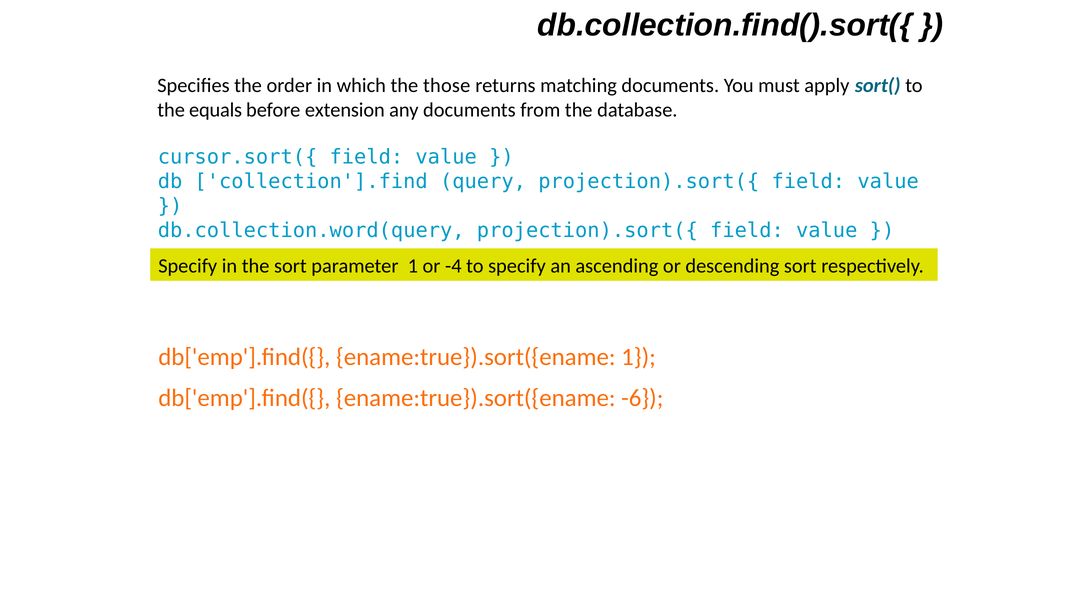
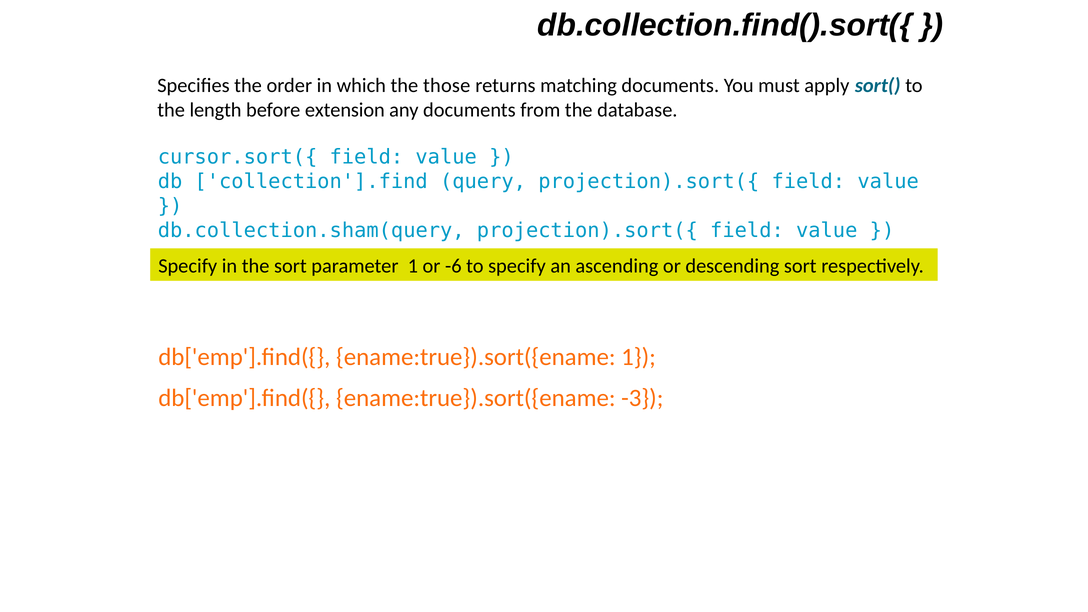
equals: equals -> length
db.collection.word(query: db.collection.word(query -> db.collection.sham(query
-4: -4 -> -6
-6: -6 -> -3
